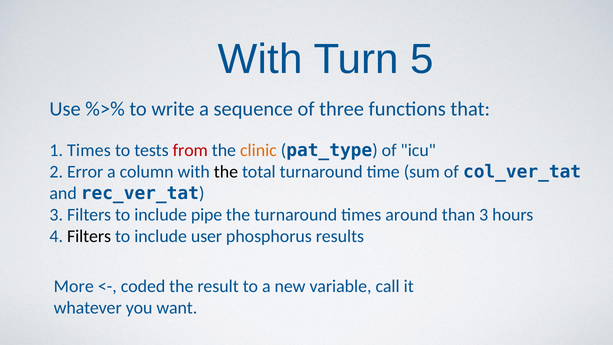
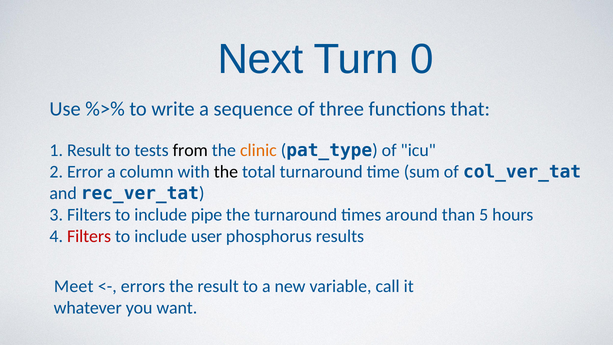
With at (260, 59): With -> Next
5: 5 -> 0
1 Times: Times -> Result
from colour: red -> black
than 3: 3 -> 5
Filters at (89, 236) colour: black -> red
More: More -> Meet
coded: coded -> errors
